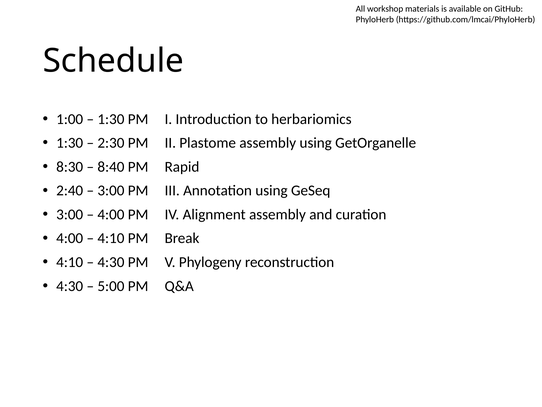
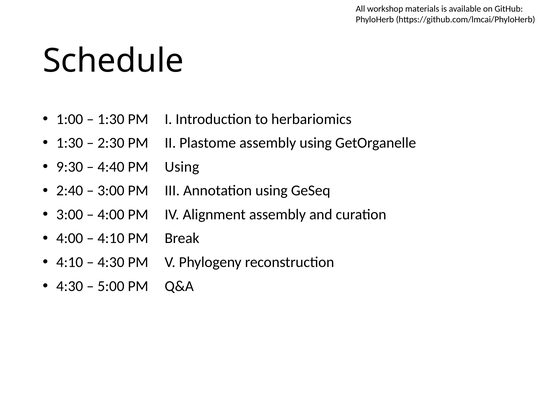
8:30: 8:30 -> 9:30
8:40: 8:40 -> 4:40
PM Rapid: Rapid -> Using
